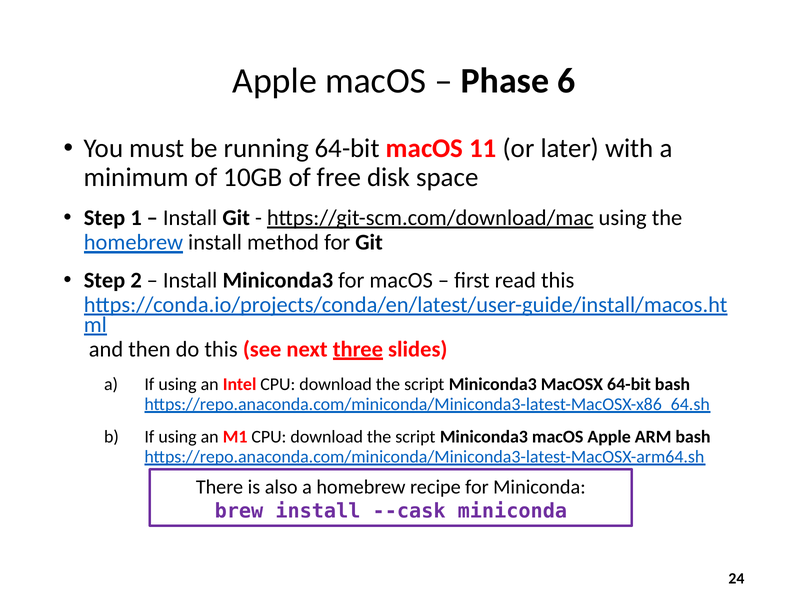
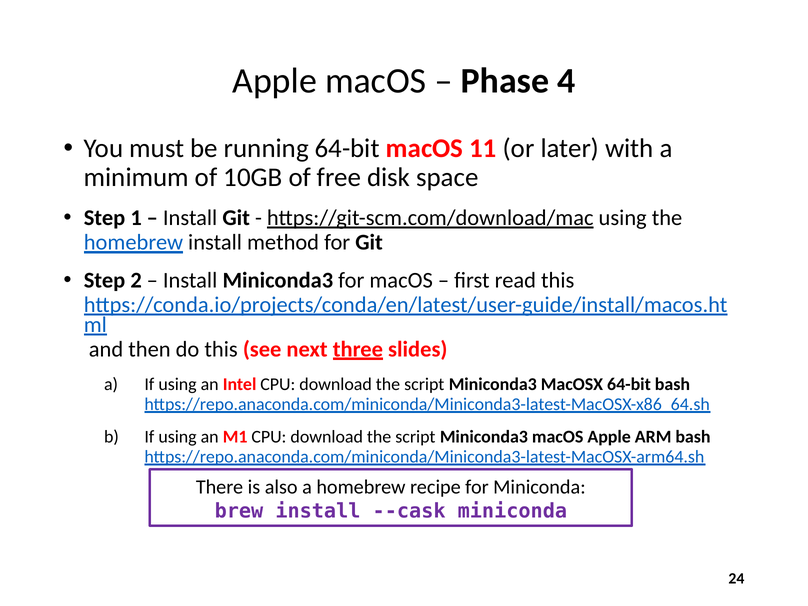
6: 6 -> 4
